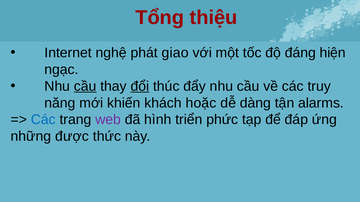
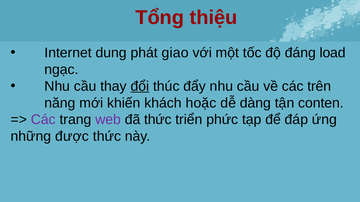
nghệ: nghệ -> dung
hiện: hiện -> load
cầu at (85, 86) underline: present -> none
truy: truy -> trên
alarms: alarms -> conten
Các at (43, 120) colour: blue -> purple
đã hình: hình -> thức
